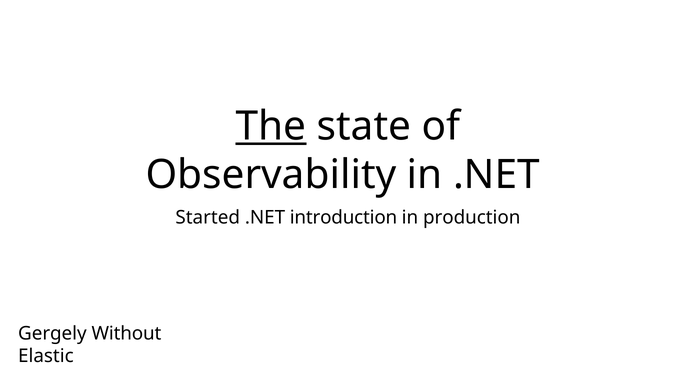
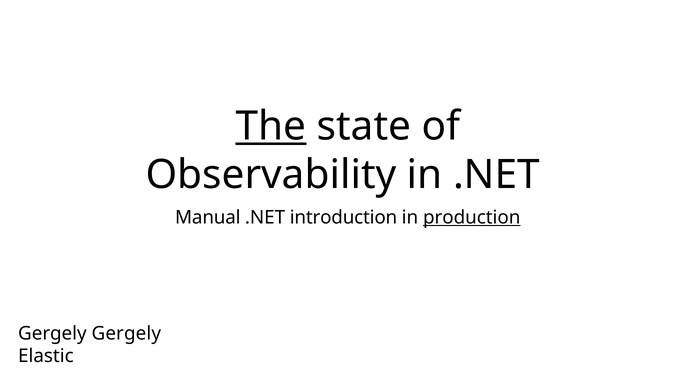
Started: Started -> Manual
production underline: none -> present
Gergely Without: Without -> Gergely
